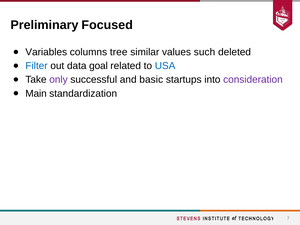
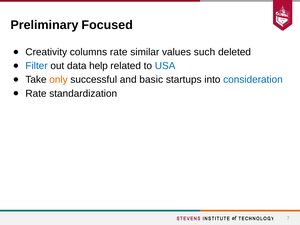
Variables: Variables -> Creativity
columns tree: tree -> rate
goal: goal -> help
only colour: purple -> orange
consideration colour: purple -> blue
Main at (36, 93): Main -> Rate
